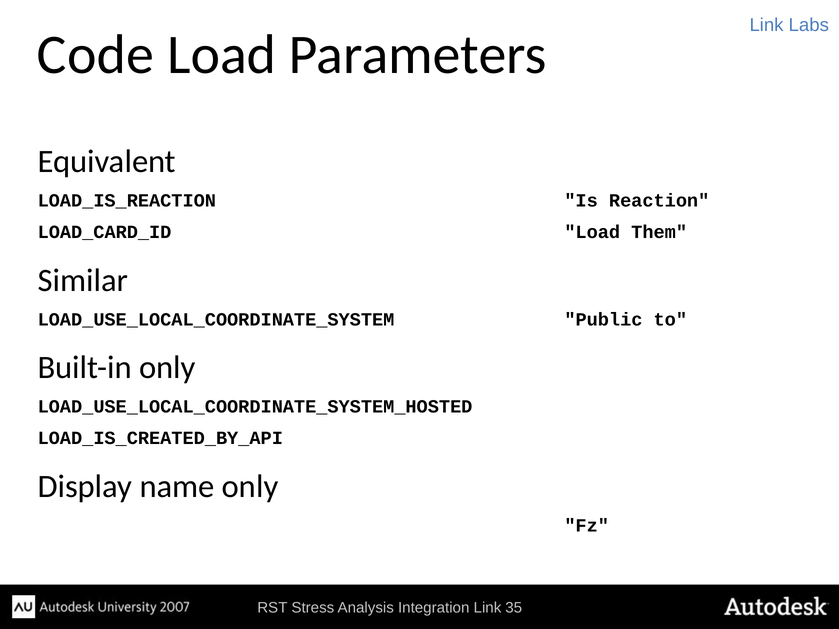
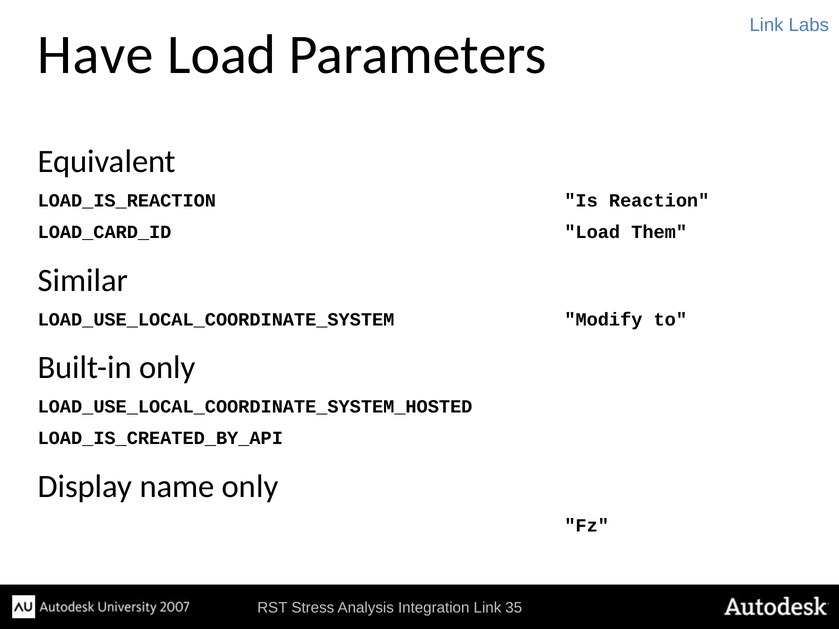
Code: Code -> Have
Public: Public -> Modify
